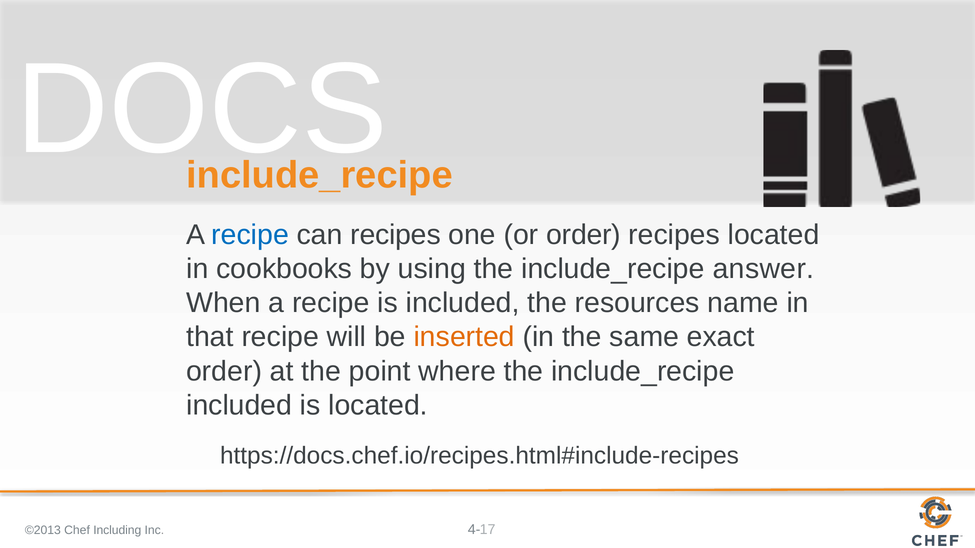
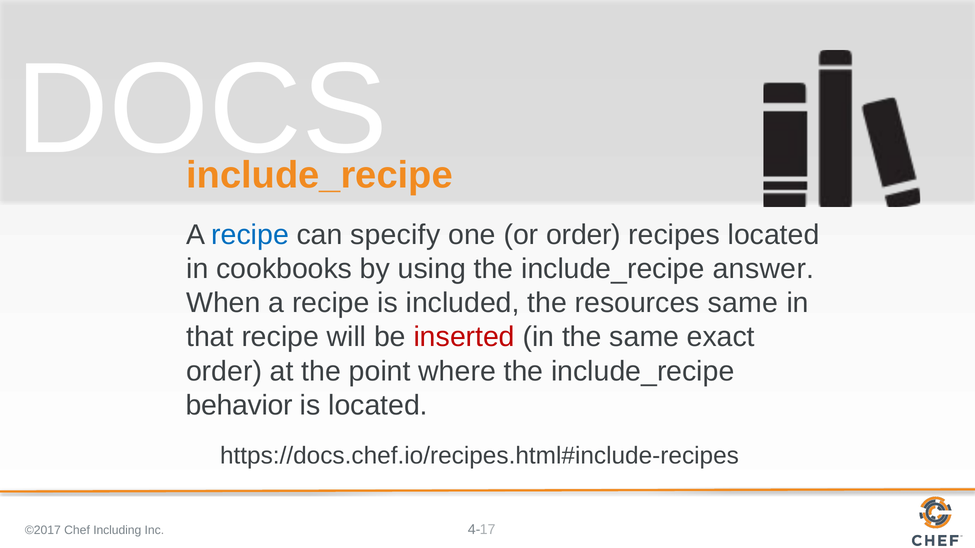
can recipes: recipes -> specify
resources name: name -> same
inserted colour: orange -> red
included at (239, 406): included -> behavior
©2013: ©2013 -> ©2017
